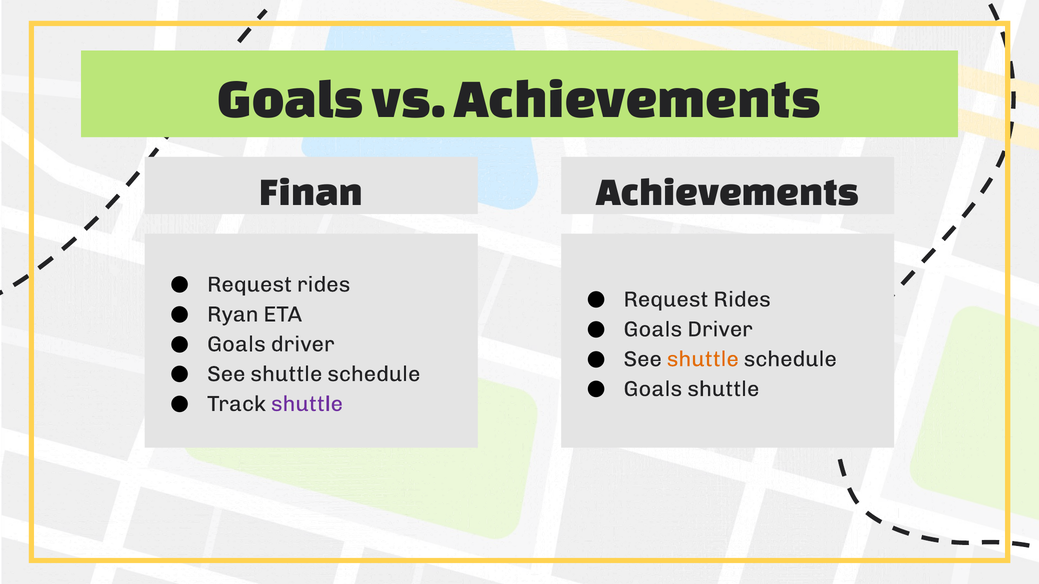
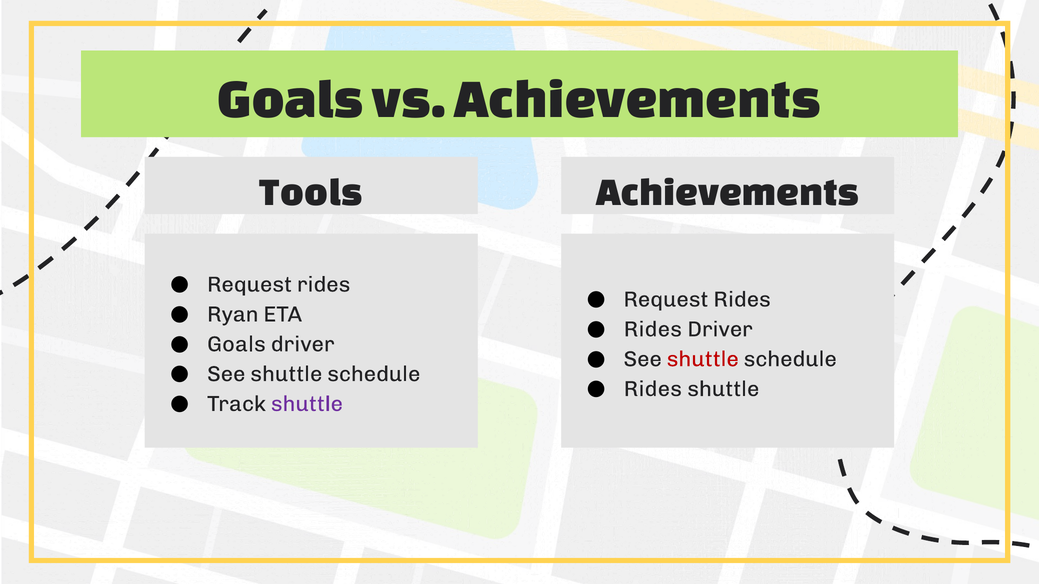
Finan: Finan -> Tools
Goals at (653, 329): Goals -> Rides
shuttle at (703, 359) colour: orange -> red
Goals at (653, 389): Goals -> Rides
